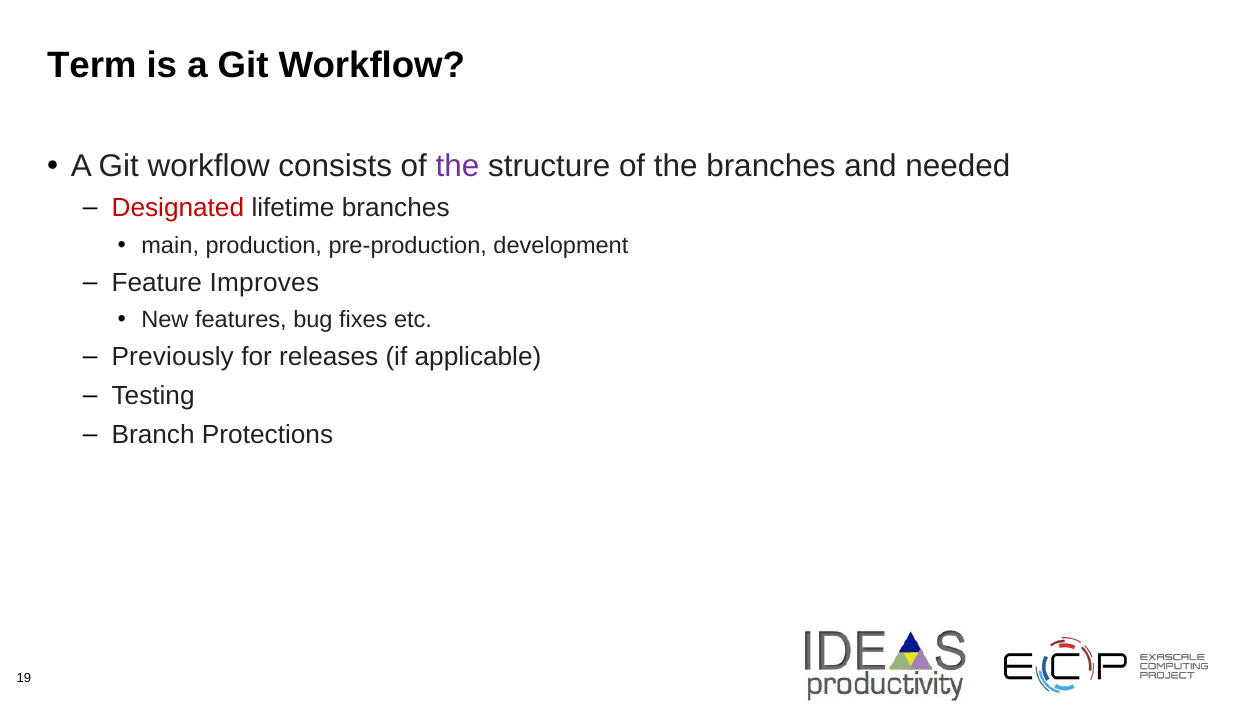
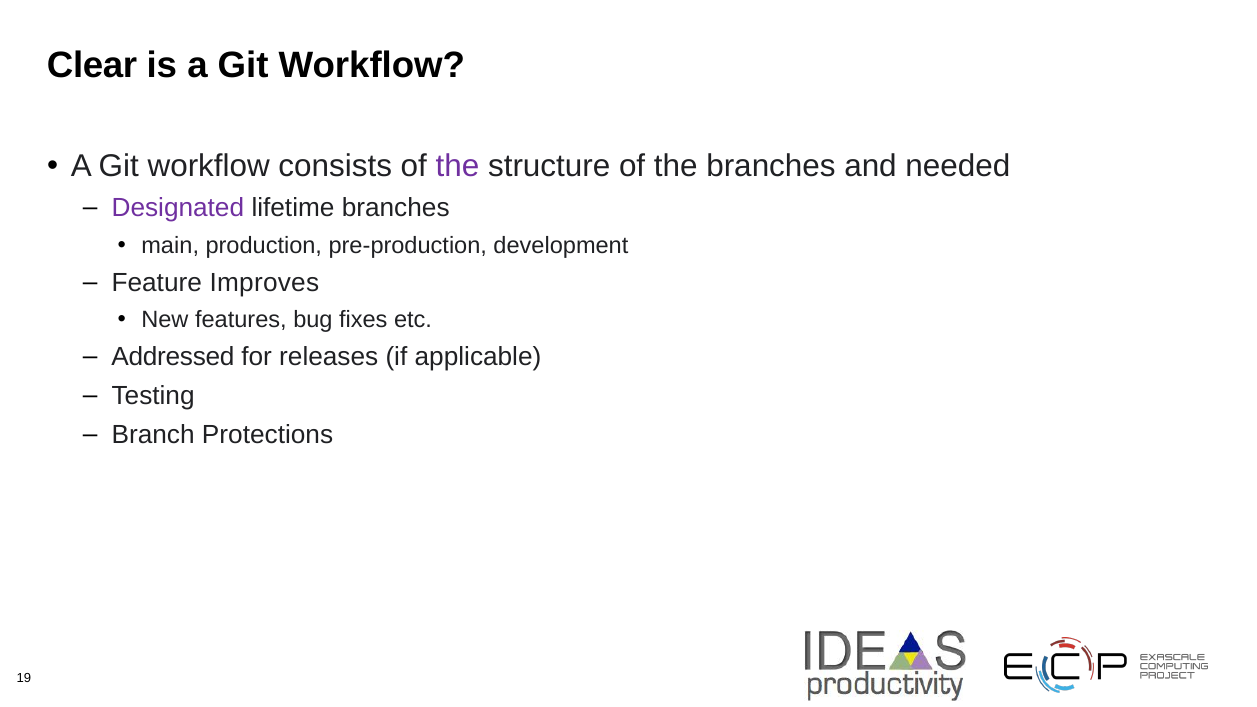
Term: Term -> Clear
Designated colour: red -> purple
Previously: Previously -> Addressed
